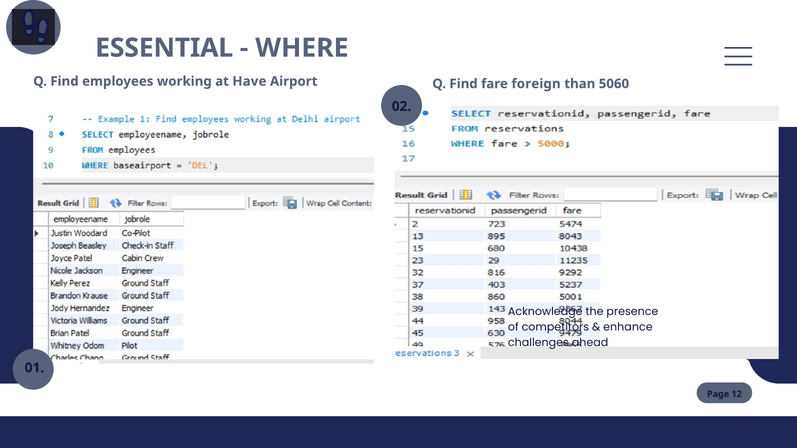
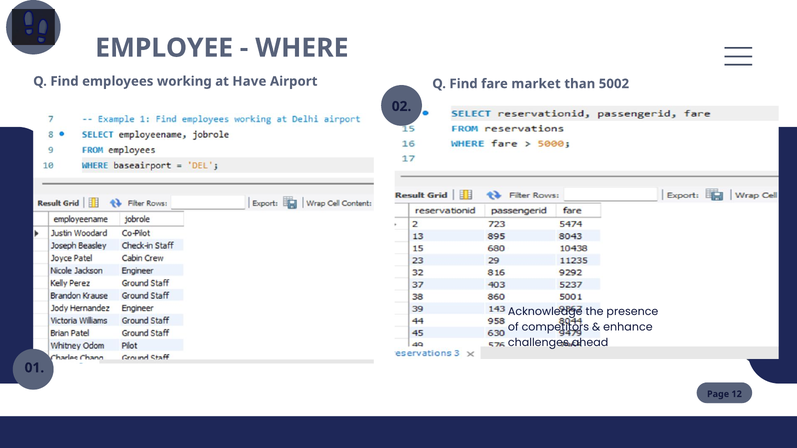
ESSENTIAL: ESSENTIAL -> EMPLOYEE
foreign: foreign -> market
5060: 5060 -> 5002
